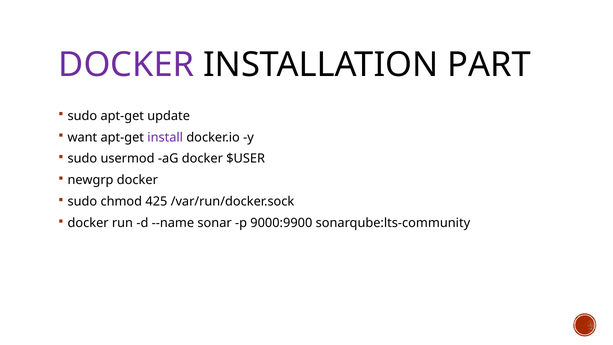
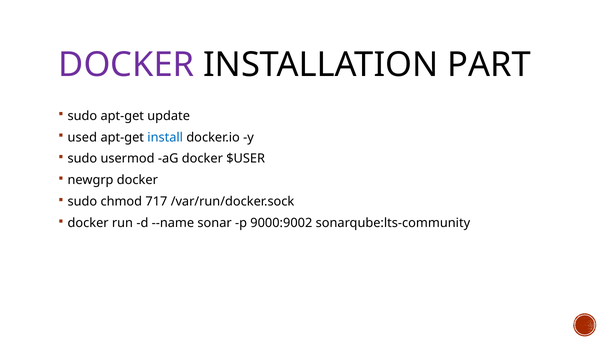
want: want -> used
install colour: purple -> blue
425: 425 -> 717
9000:9900: 9000:9900 -> 9000:9002
